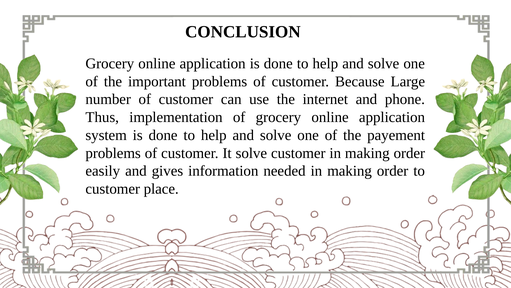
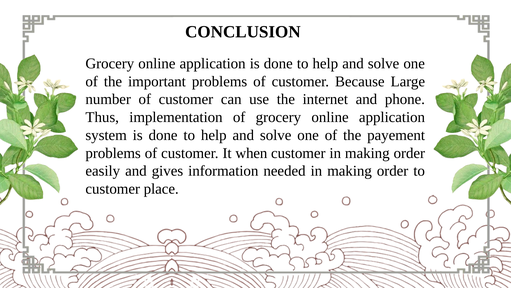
It solve: solve -> when
